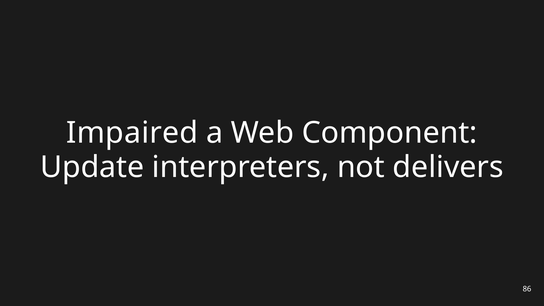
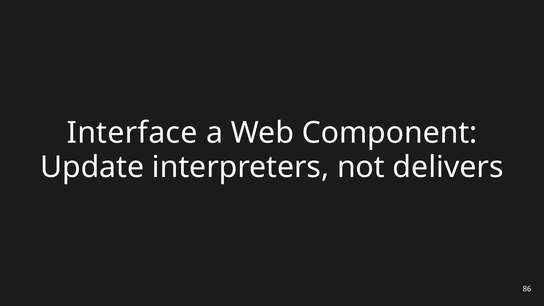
Impaired: Impaired -> Interface
